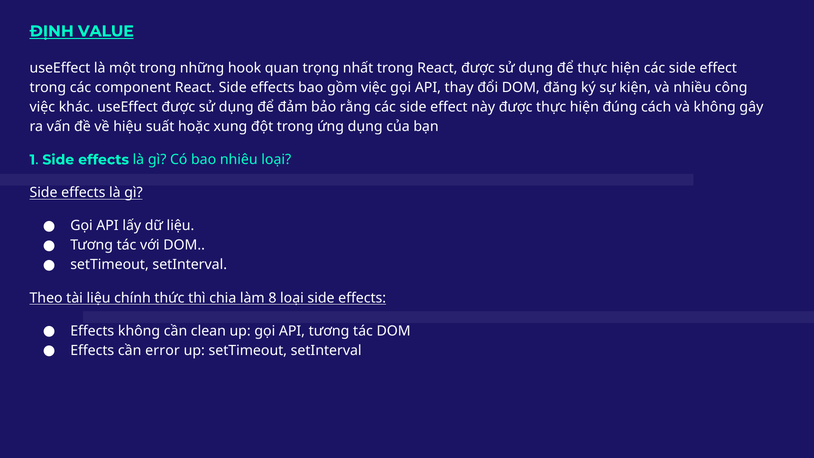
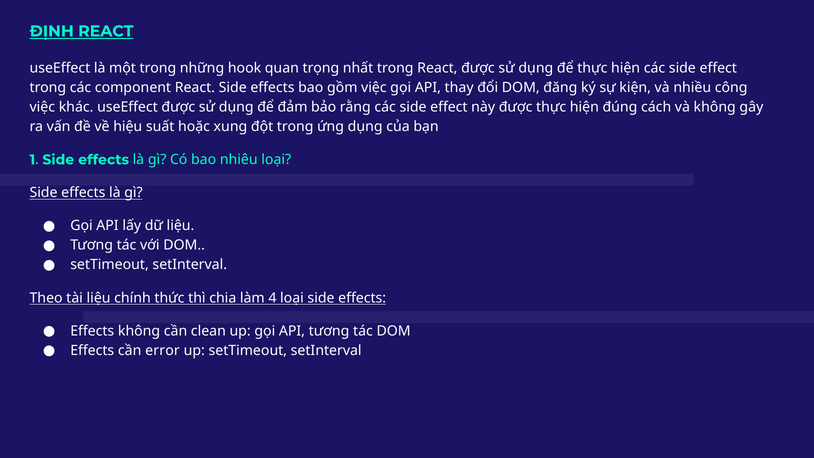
ĐỊNH VALUE: VALUE -> REACT
8: 8 -> 4
